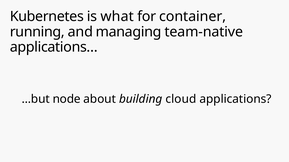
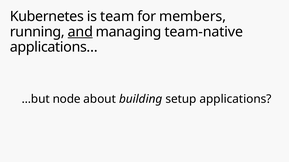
what: what -> team
container: container -> members
and underline: none -> present
cloud: cloud -> setup
